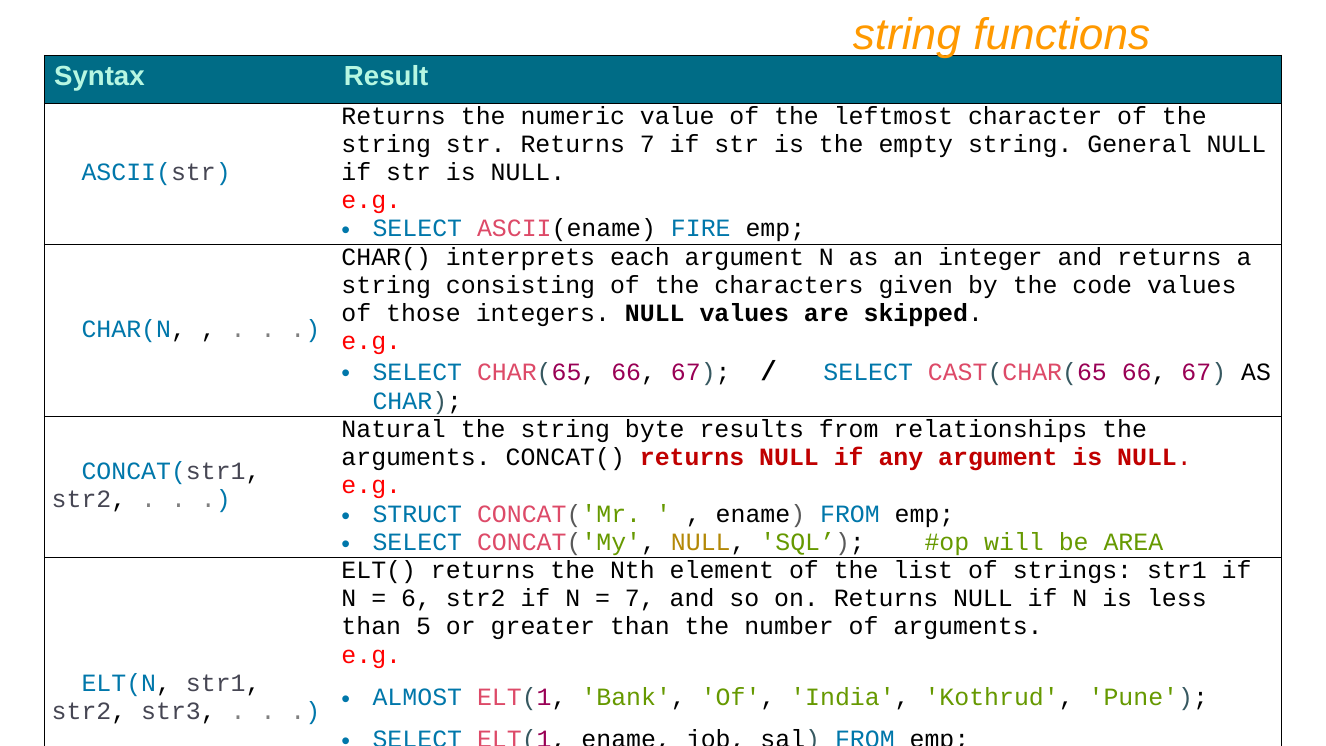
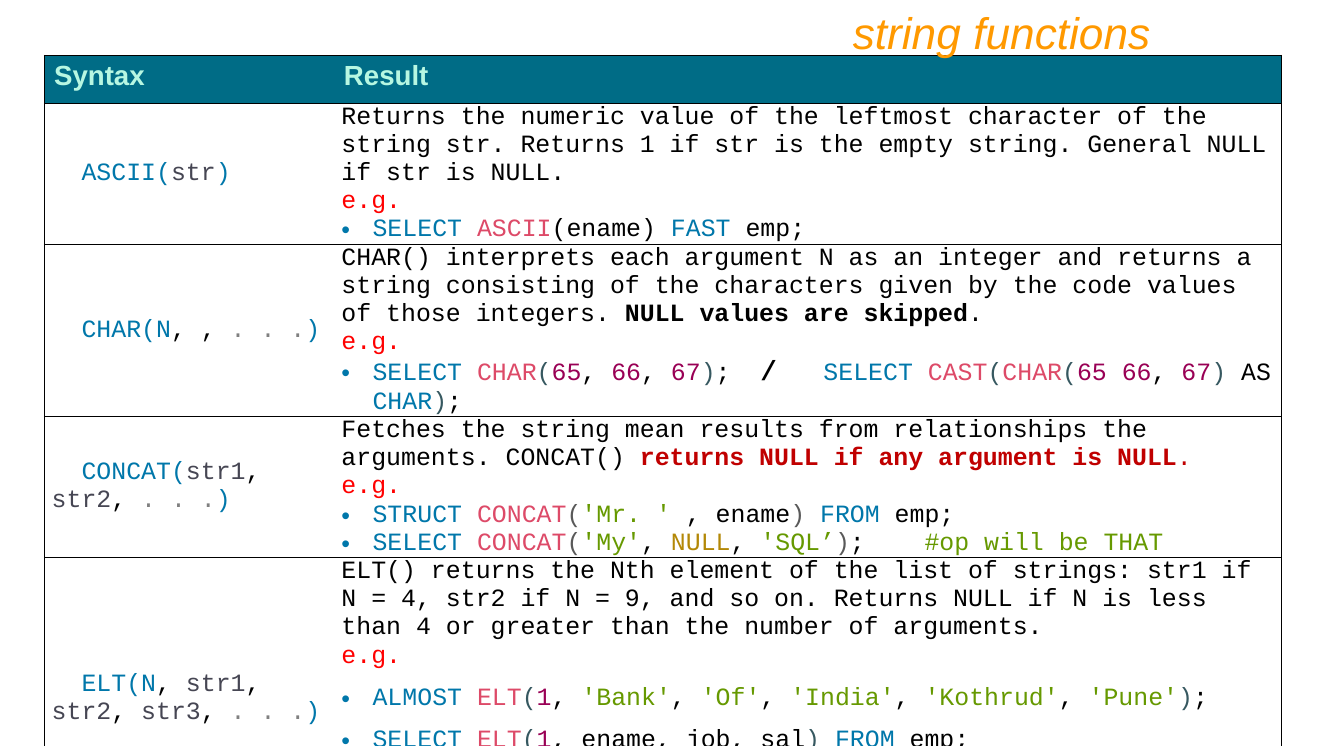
Returns 7: 7 -> 1
FIRE: FIRE -> FAST
Natural: Natural -> Fetches
byte: byte -> mean
AREA: AREA -> THAT
6 at (416, 598): 6 -> 4
7 at (640, 598): 7 -> 9
than 5: 5 -> 4
